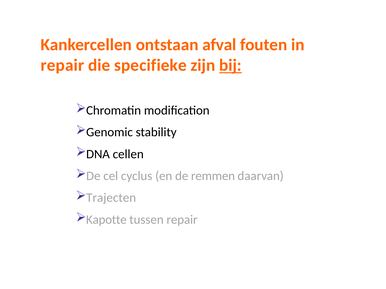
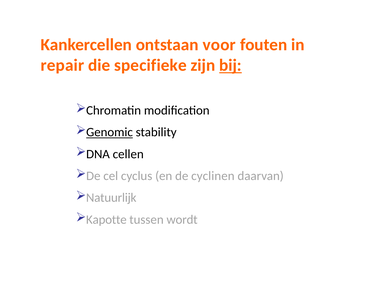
afval: afval -> voor
Genomic underline: none -> present
remmen: remmen -> cyclinen
Trajecten: Trajecten -> Natuurlijk
tussen repair: repair -> wordt
